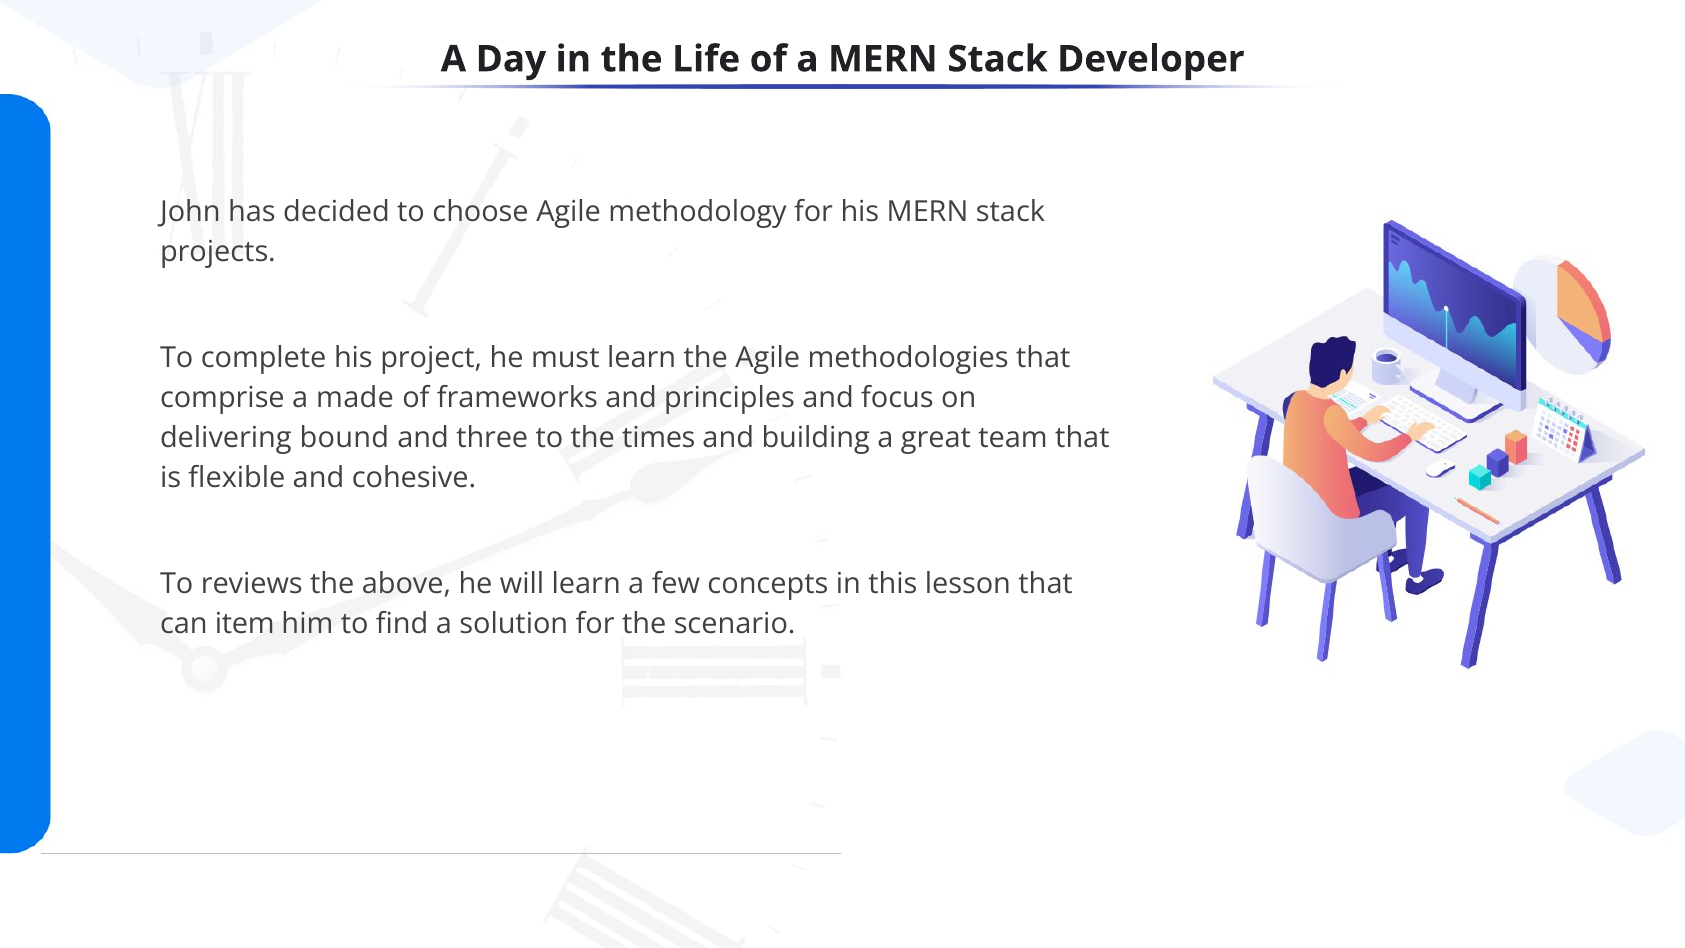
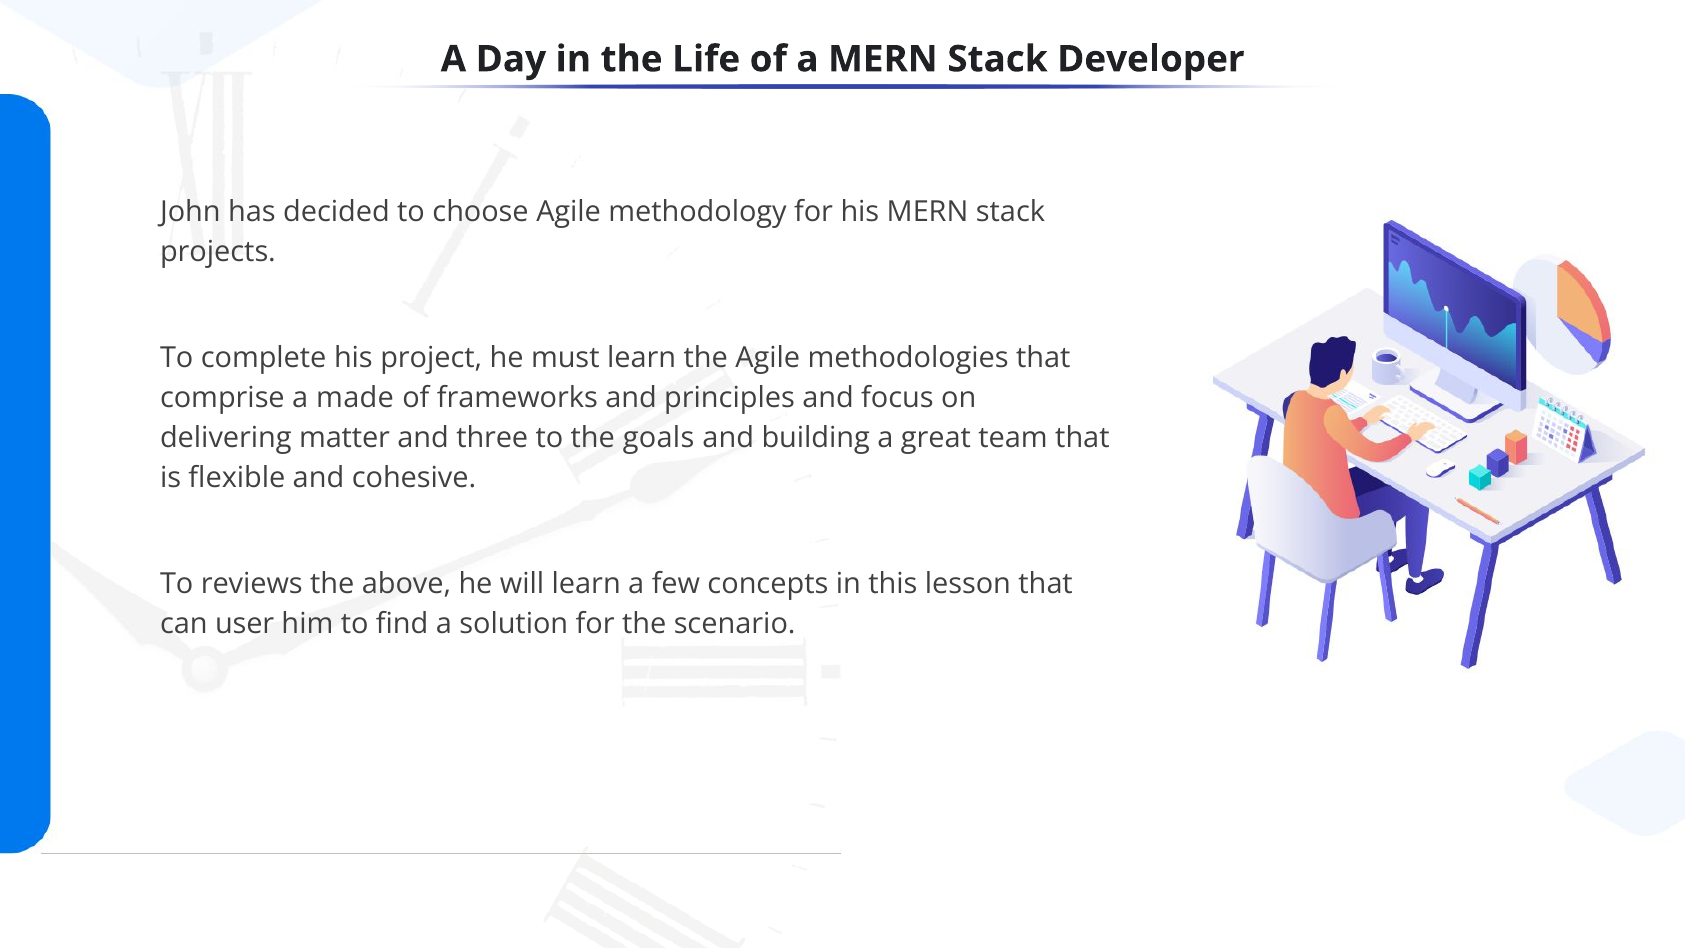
bound: bound -> matter
times: times -> goals
item: item -> user
